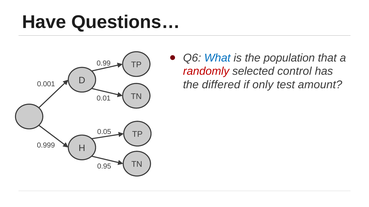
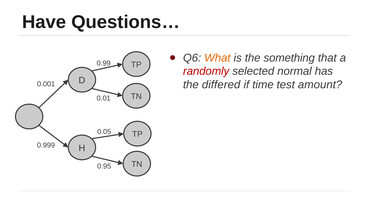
What colour: blue -> orange
population: population -> something
control: control -> normal
only: only -> time
